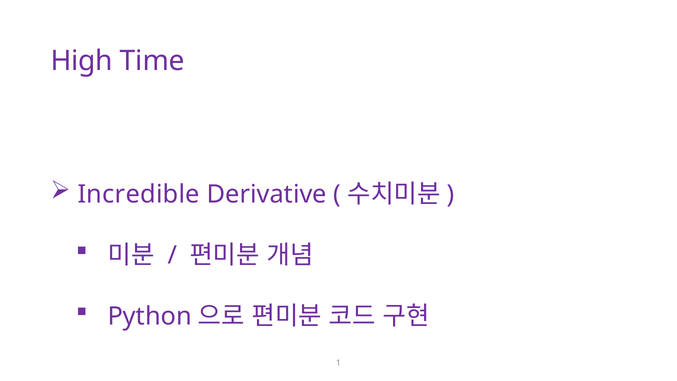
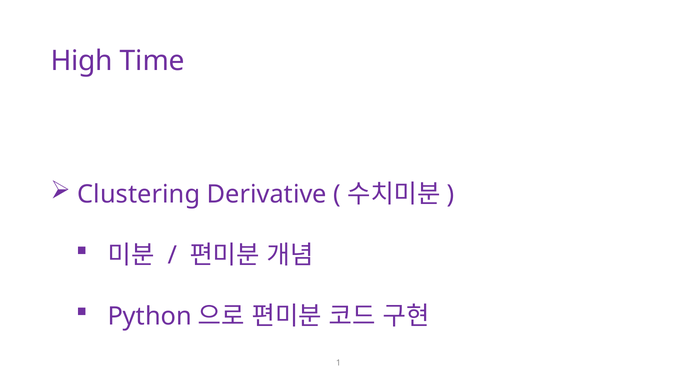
Incredible: Incredible -> Clustering
